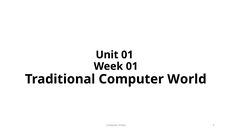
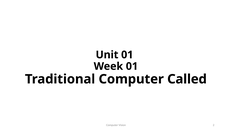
World: World -> Called
